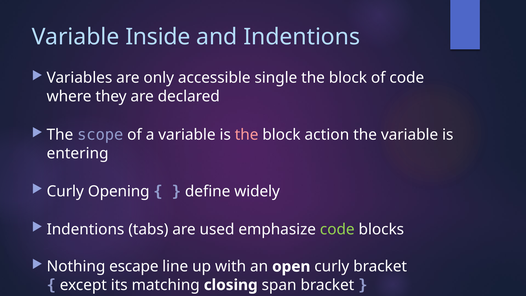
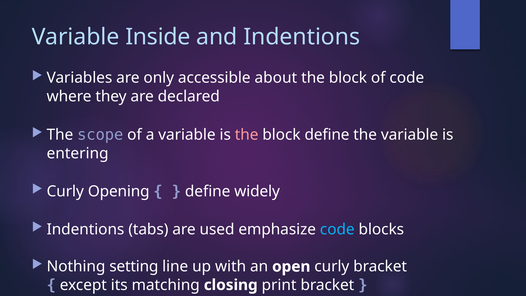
single: single -> about
block action: action -> define
code at (337, 229) colour: light green -> light blue
escape: escape -> setting
span: span -> print
